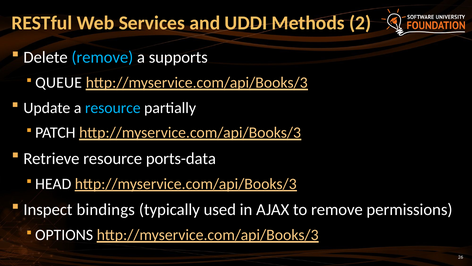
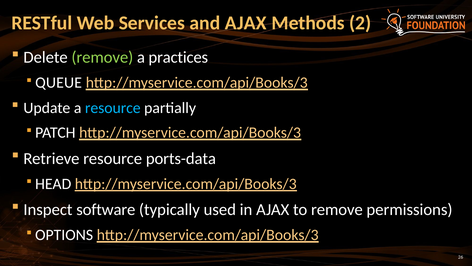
and UDDI: UDDI -> AJAX
remove at (102, 57) colour: light blue -> light green
supports: supports -> practices
bindings: bindings -> software
